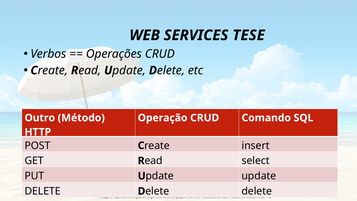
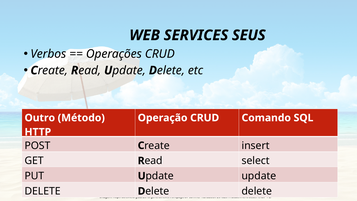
TESE: TESE -> SEUS
